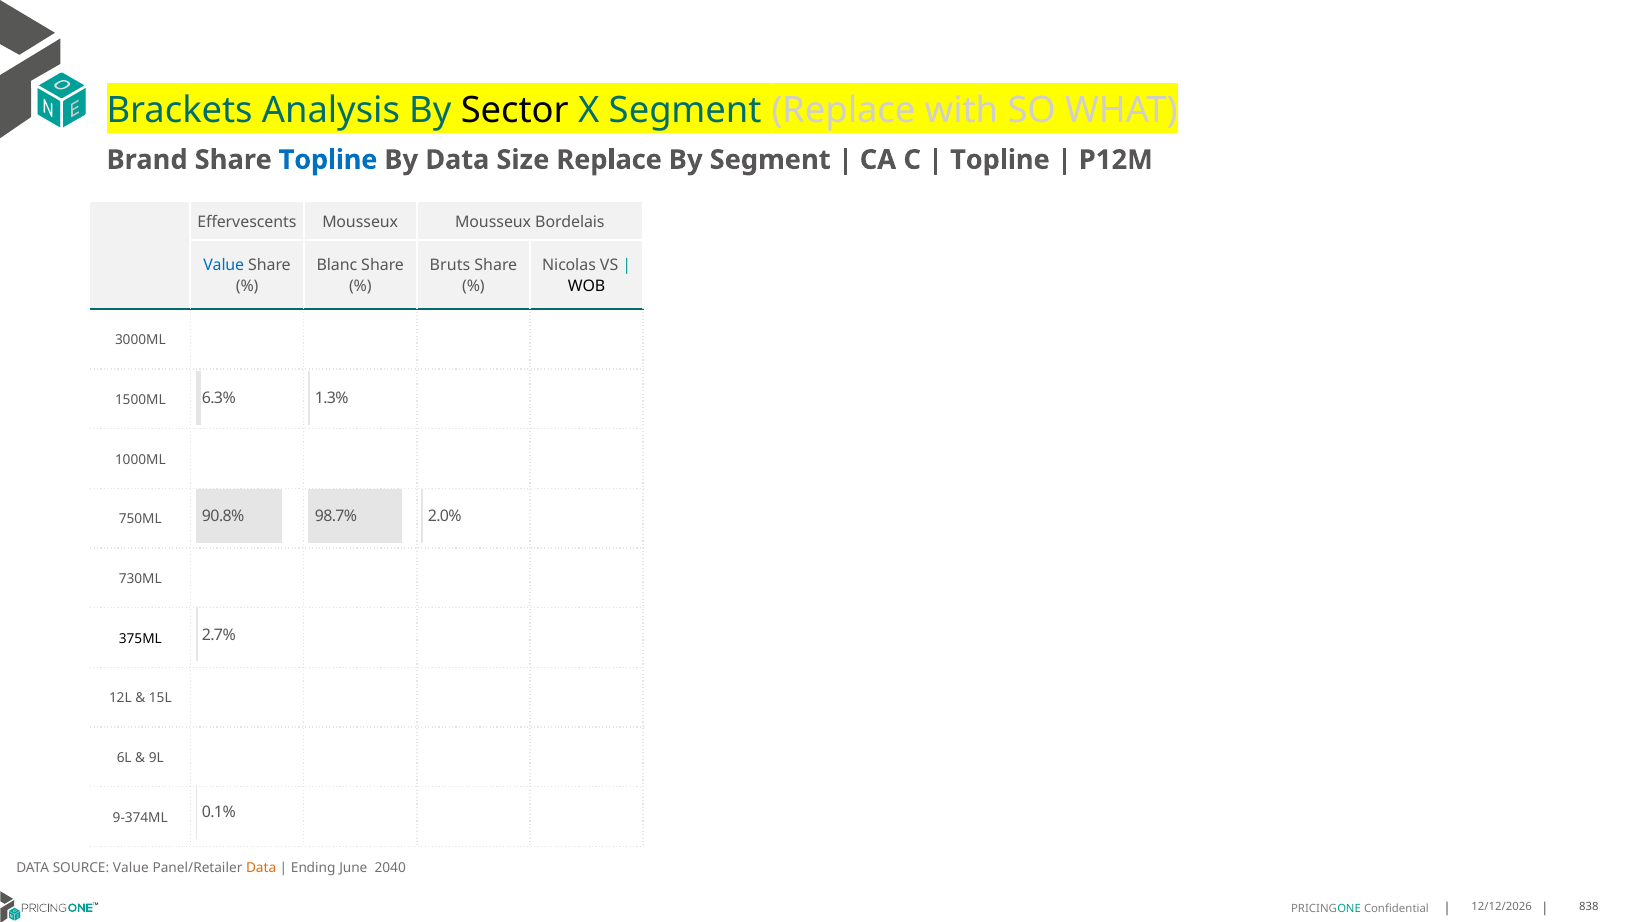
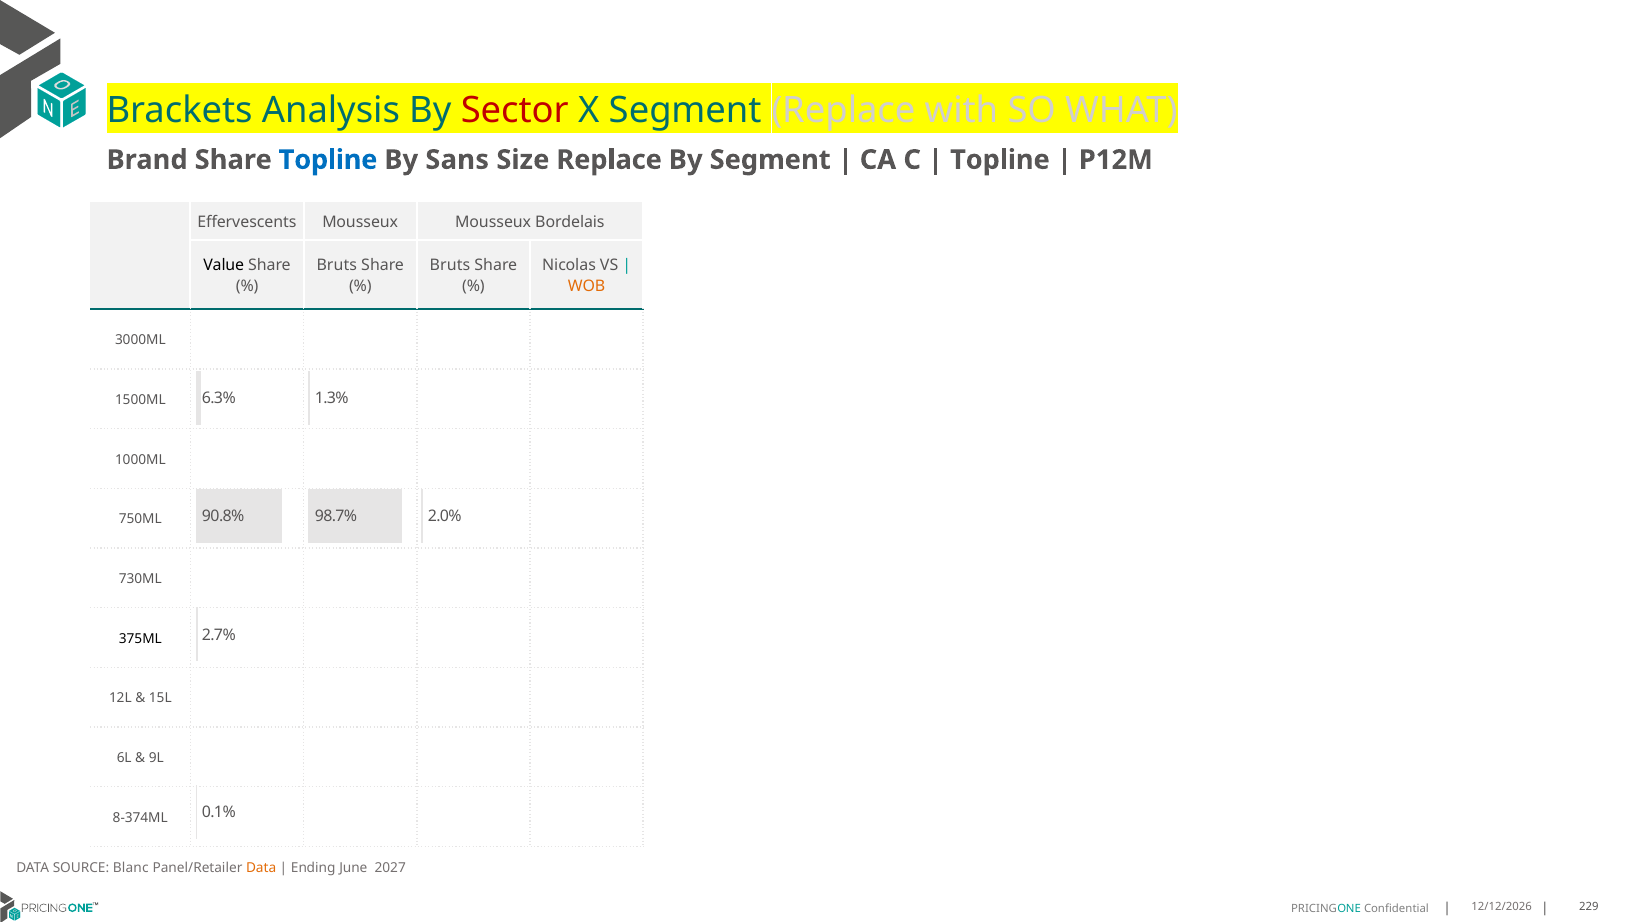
Sector colour: black -> red
By Data: Data -> Sans
Value at (224, 265) colour: blue -> black
Blanc at (337, 265): Blanc -> Bruts
WOB colour: black -> orange
9-374ML: 9-374ML -> 8-374ML
SOURCE Value: Value -> Blanc
2040: 2040 -> 2027
838: 838 -> 229
